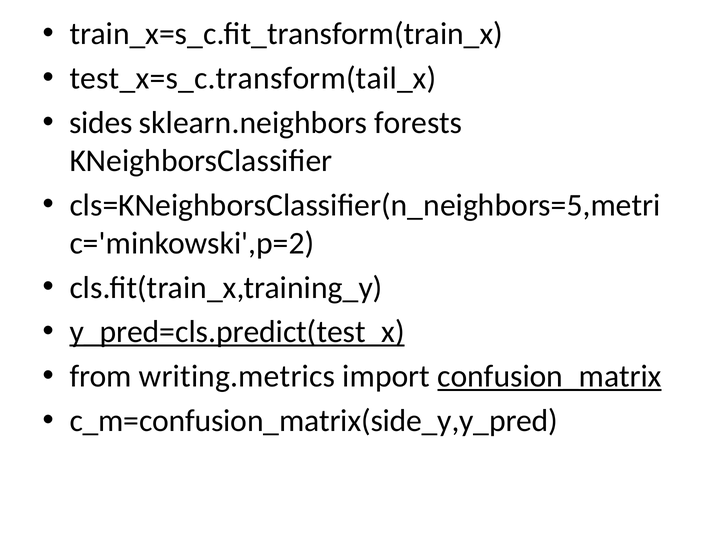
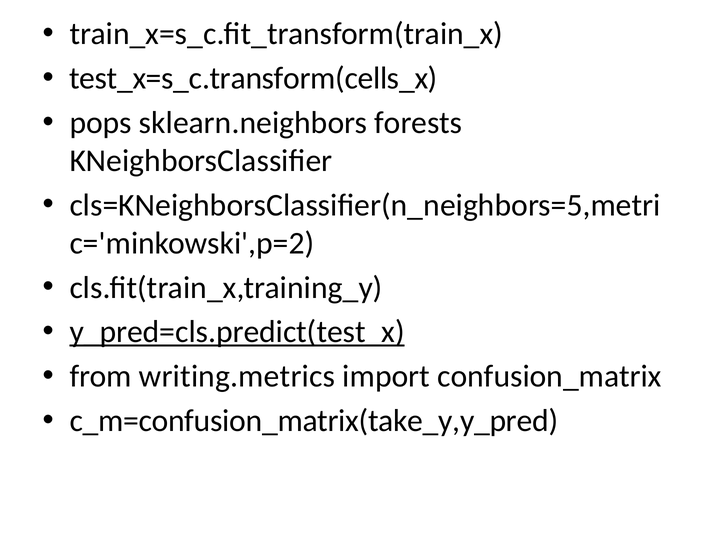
test_x=s_c.transform(tail_x: test_x=s_c.transform(tail_x -> test_x=s_c.transform(cells_x
sides: sides -> pops
confusion_matrix underline: present -> none
c_m=confusion_matrix(side_y,y_pred: c_m=confusion_matrix(side_y,y_pred -> c_m=confusion_matrix(take_y,y_pred
